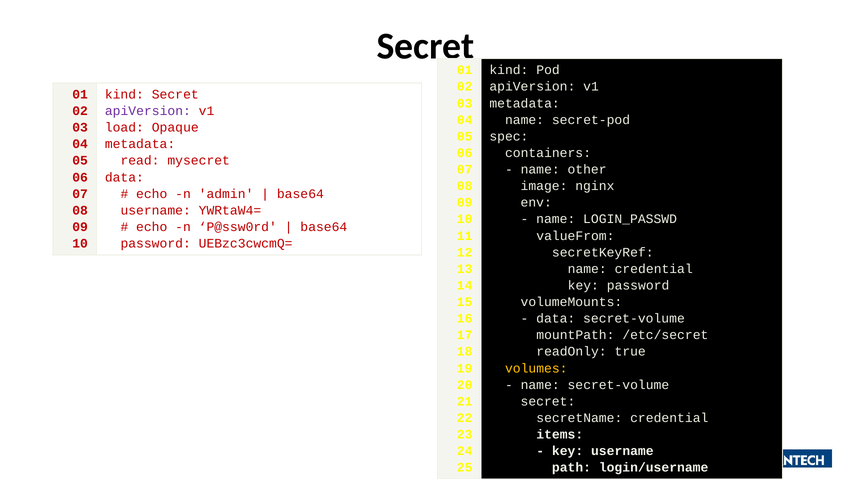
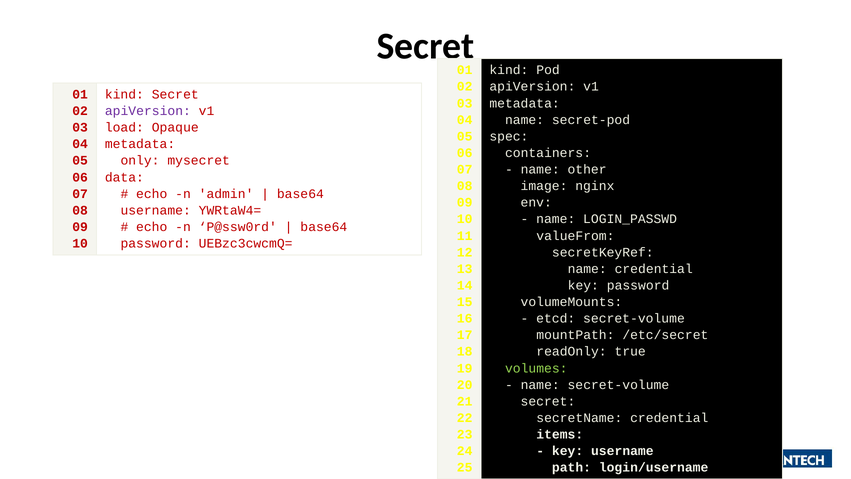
read: read -> only
data at (556, 318): data -> etcd
volumes colour: yellow -> light green
